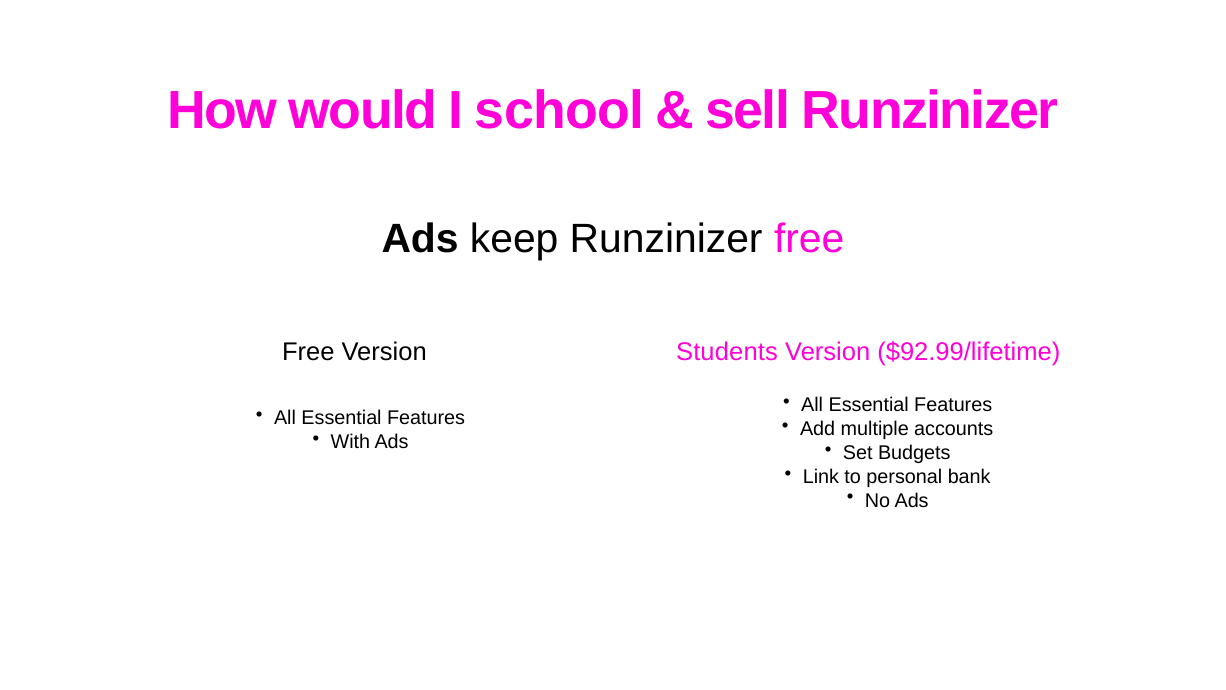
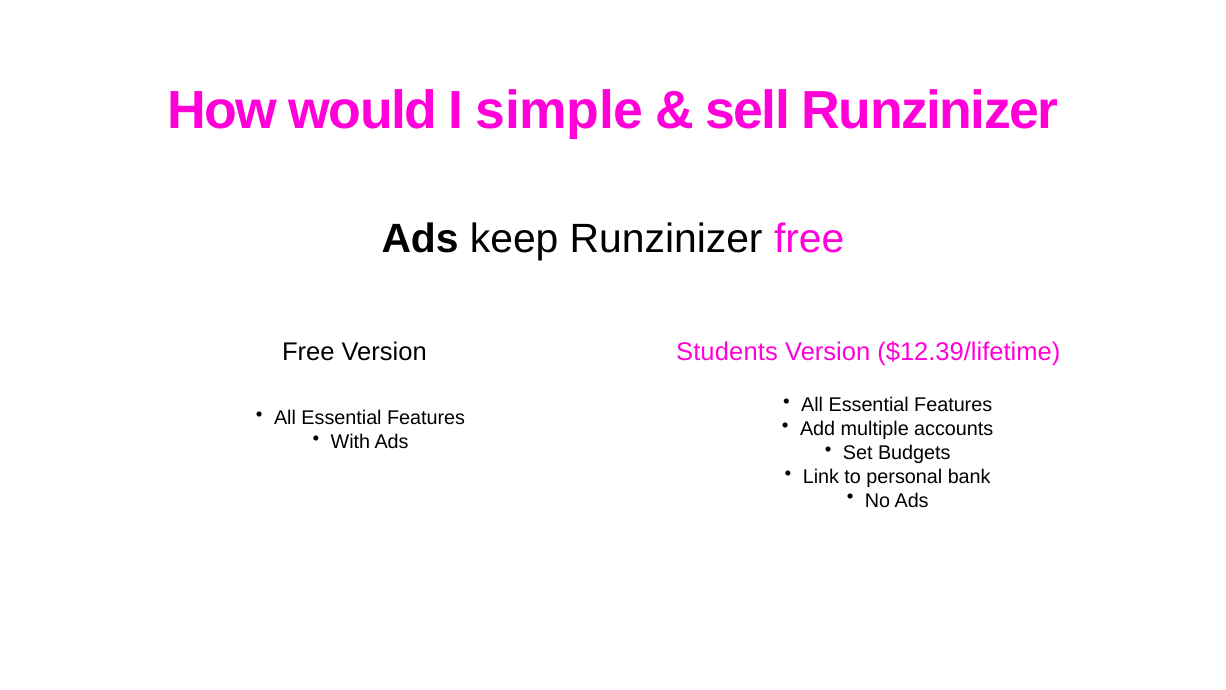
school: school -> simple
$92.99/lifetime: $92.99/lifetime -> $12.39/lifetime
